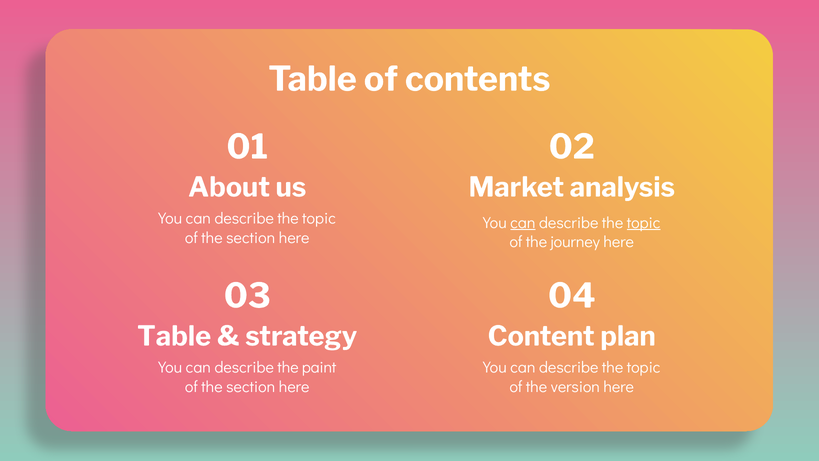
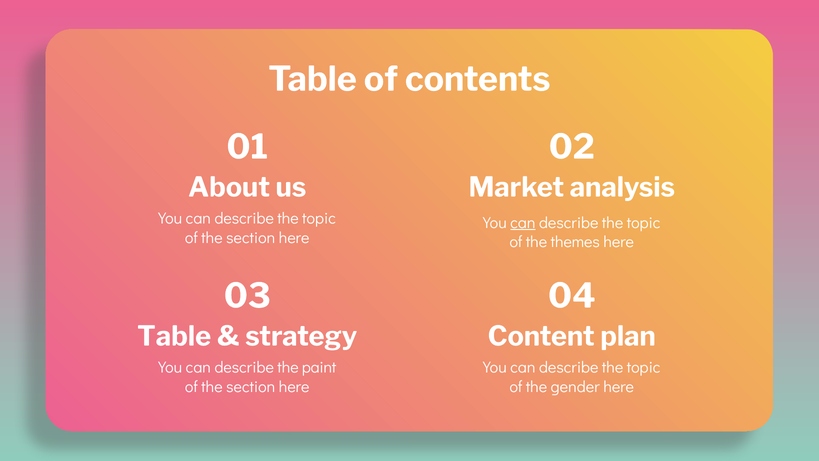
topic at (644, 223) underline: present -> none
journey: journey -> themes
version: version -> gender
